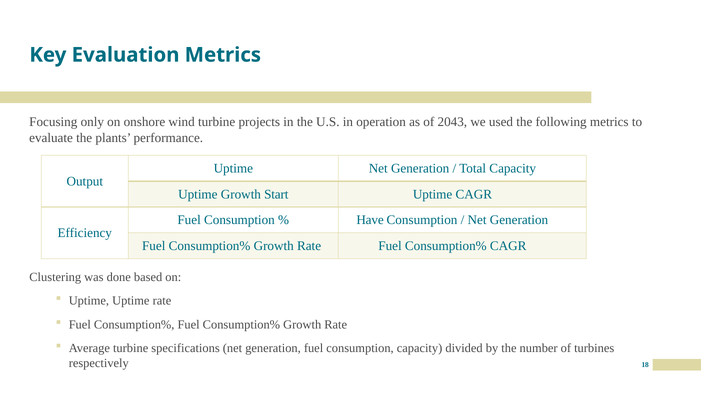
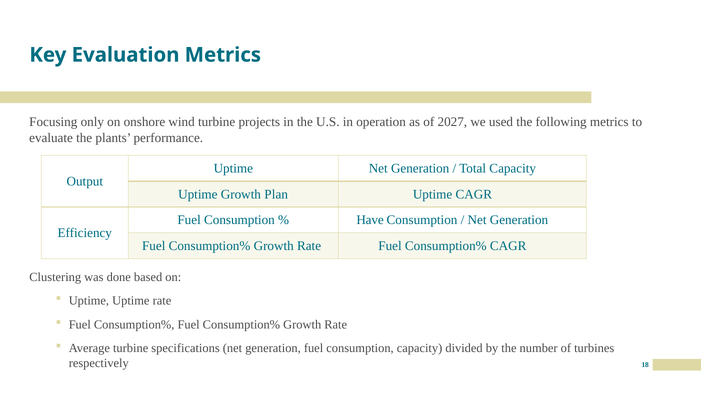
2043: 2043 -> 2027
Start: Start -> Plan
